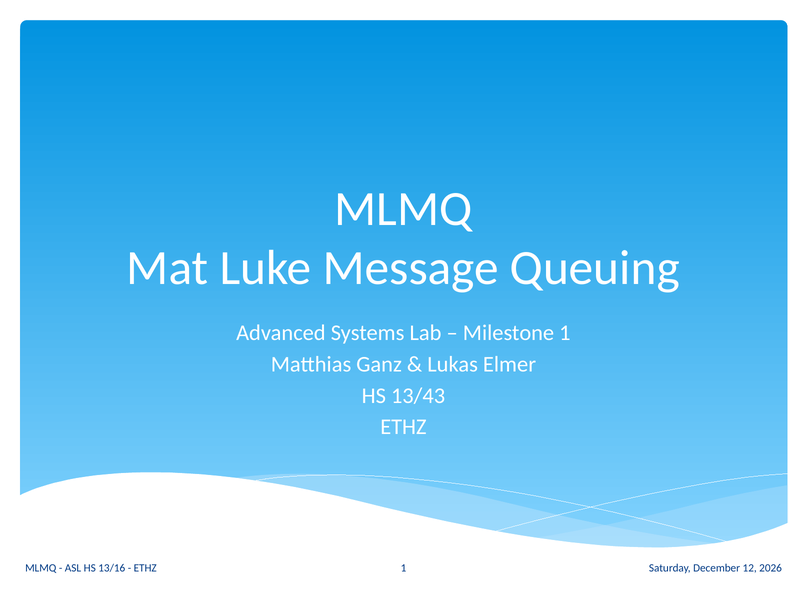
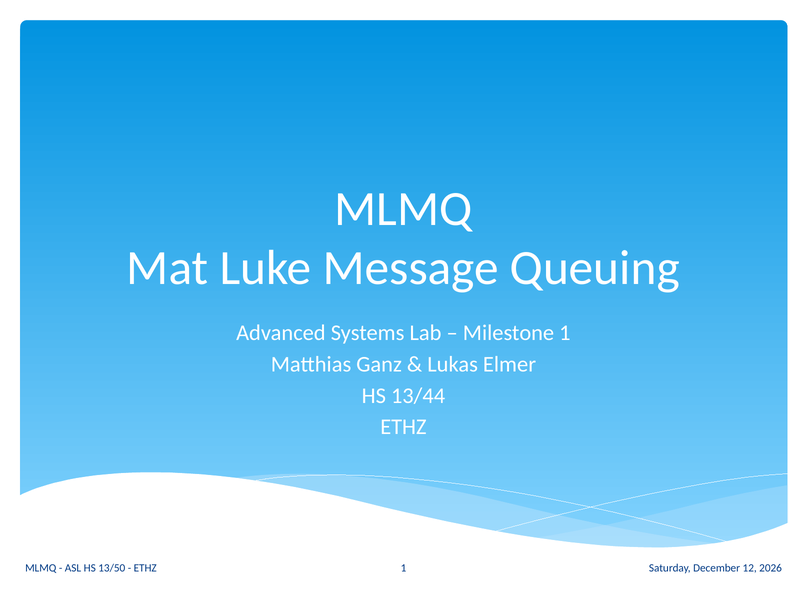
13/43: 13/43 -> 13/44
13/16: 13/16 -> 13/50
